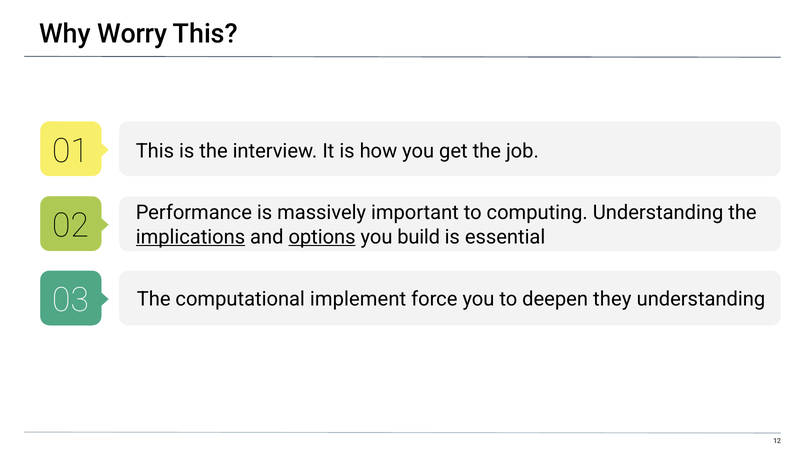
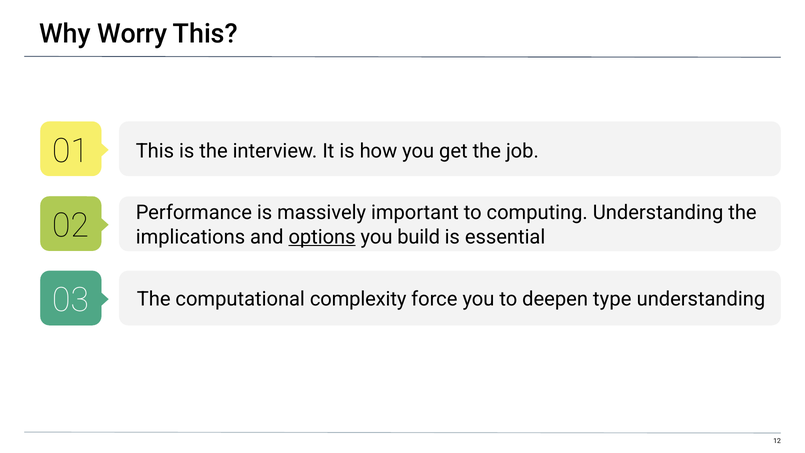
implications underline: present -> none
implement: implement -> complexity
they: they -> type
